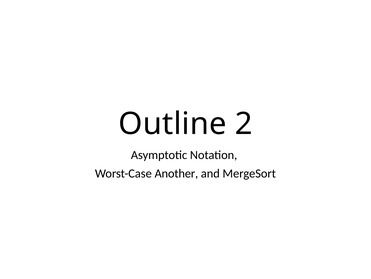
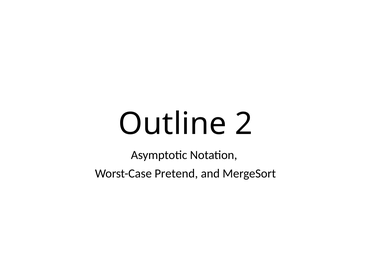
Another: Another -> Pretend
